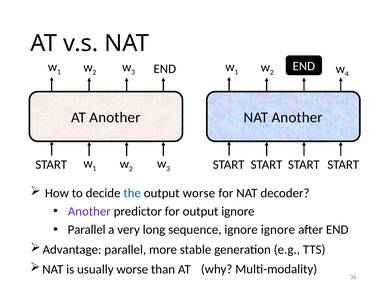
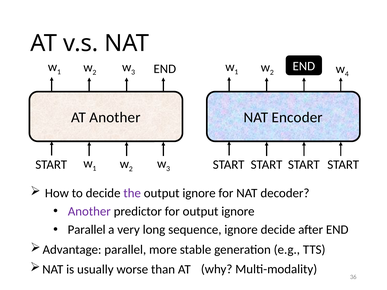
NAT Another: Another -> Encoder
the colour: blue -> purple
worse at (199, 193): worse -> ignore
ignore ignore: ignore -> decide
